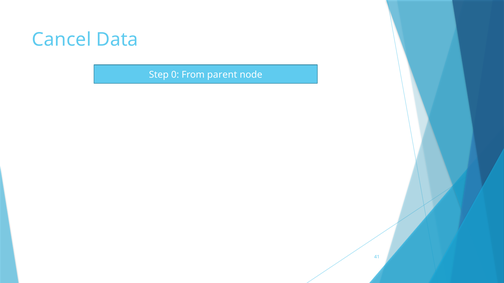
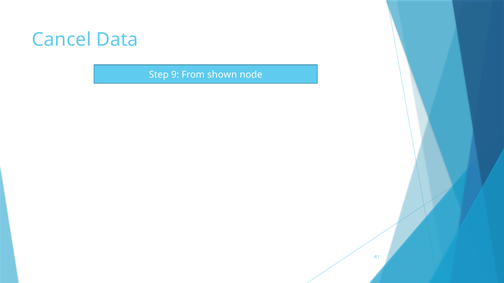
0: 0 -> 9
parent: parent -> shown
